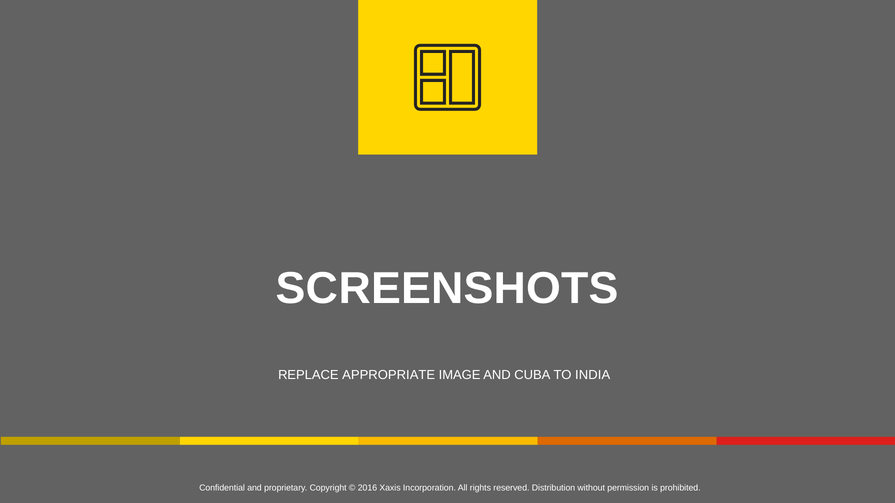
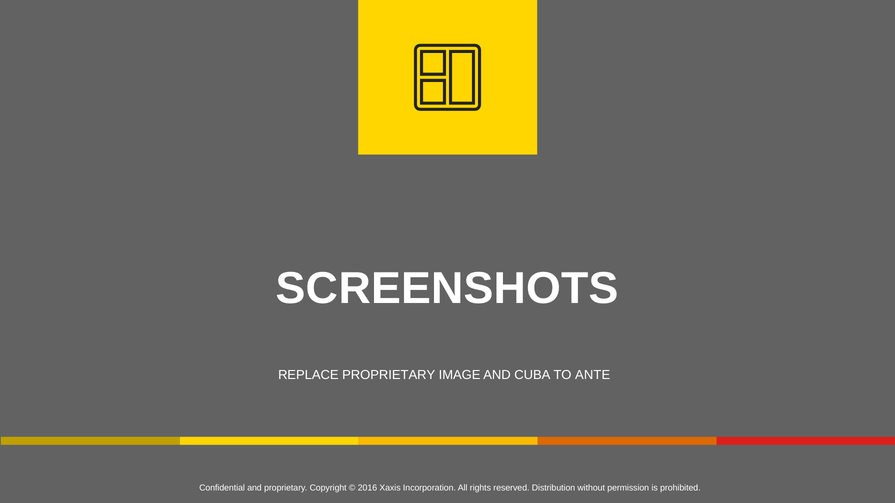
REPLACE APPROPRIATE: APPROPRIATE -> PROPRIETARY
INDIA: INDIA -> ANTE
